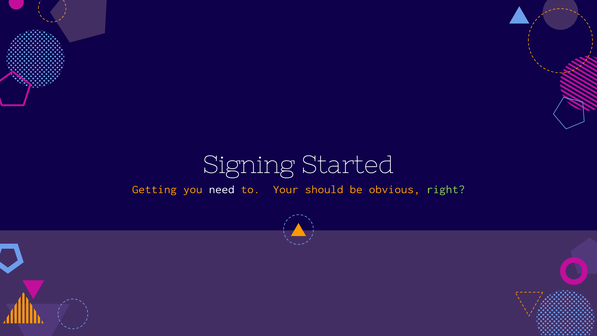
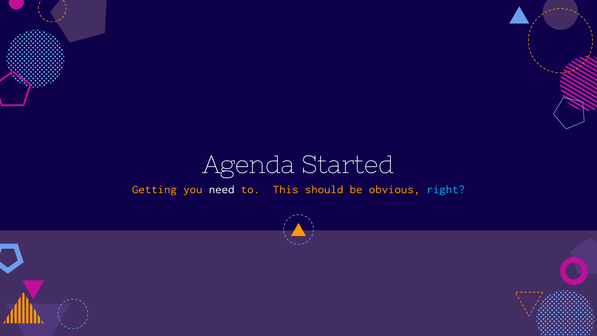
Signing: Signing -> Agenda
Your: Your -> This
right colour: light green -> light blue
